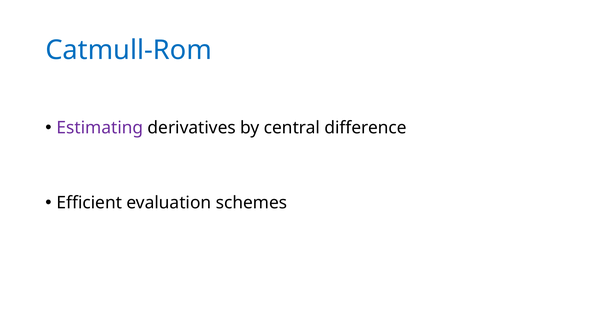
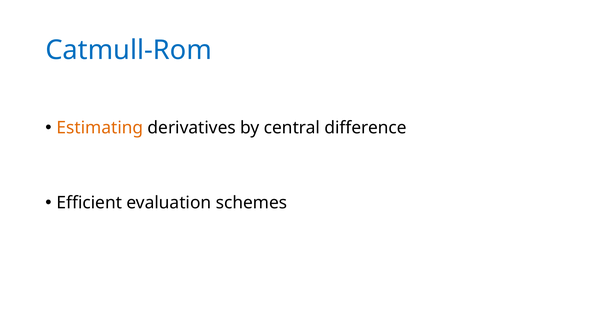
Estimating colour: purple -> orange
